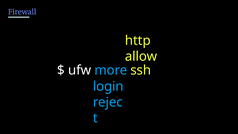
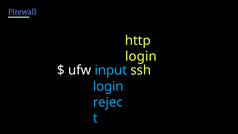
allow at (141, 56): allow -> login
more: more -> input
